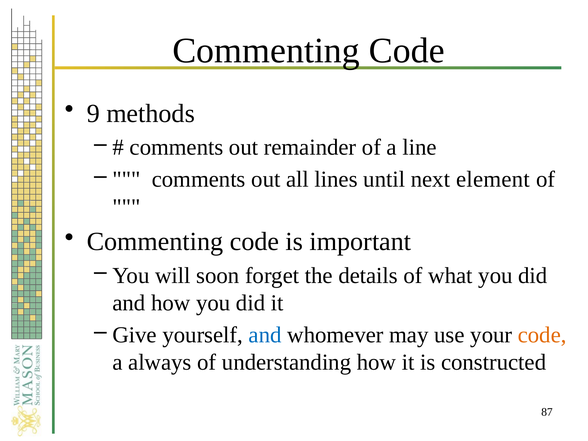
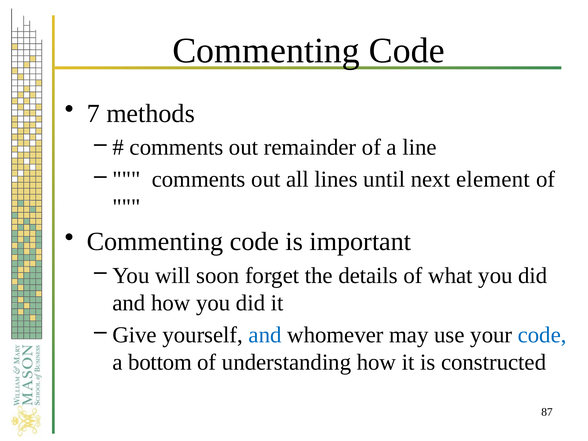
9: 9 -> 7
code at (542, 335) colour: orange -> blue
always: always -> bottom
